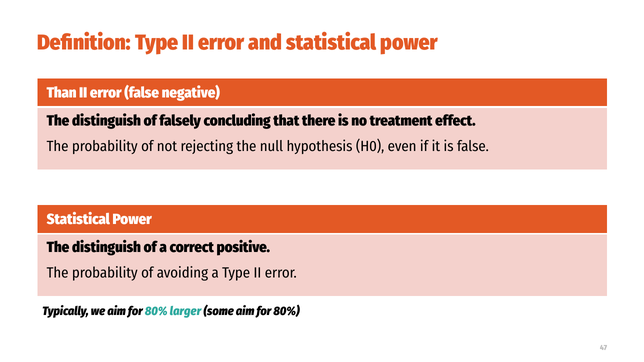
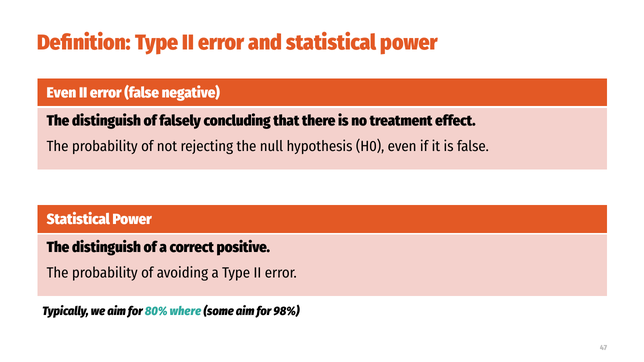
Than at (62, 93): Than -> Even
larger: larger -> where
some aim for 80%: 80% -> 98%
